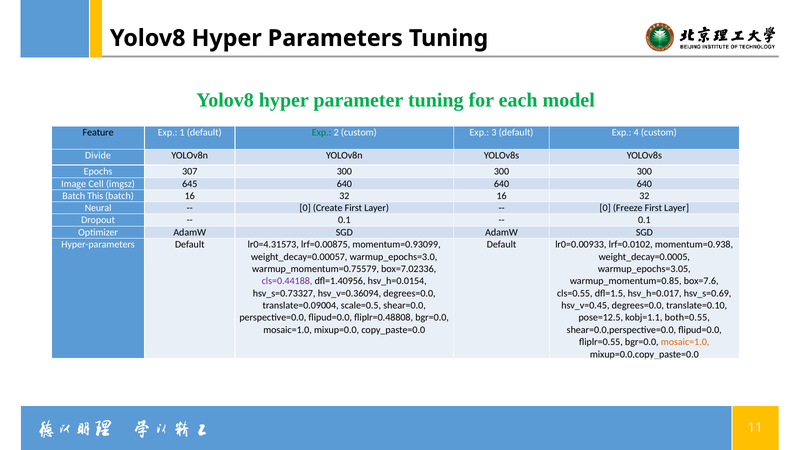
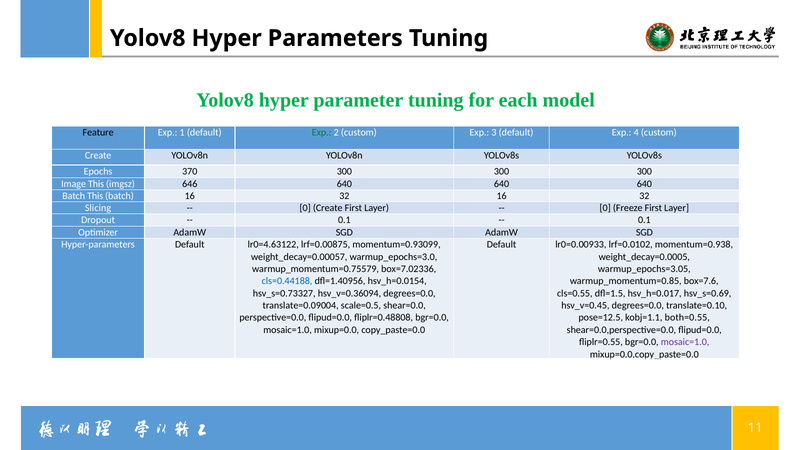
Divide at (98, 156): Divide -> Create
307: 307 -> 370
Image Cell: Cell -> This
645: 645 -> 646
Neural: Neural -> Slicing
lr0=4.31573: lr0=4.31573 -> lr0=4.63122
cls=0.44188 colour: purple -> blue
mosaic=1.0 at (685, 342) colour: orange -> purple
